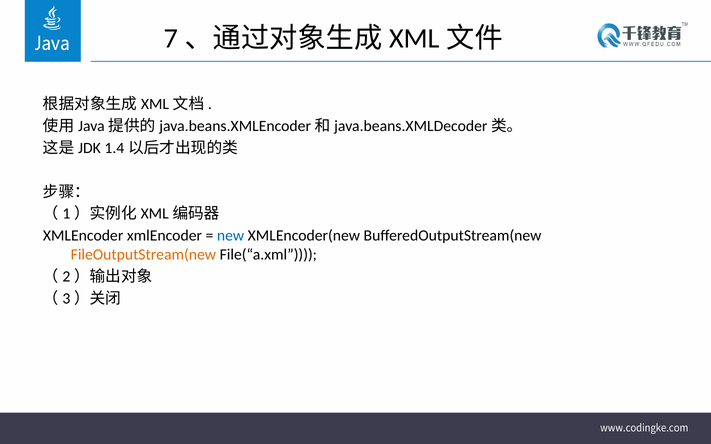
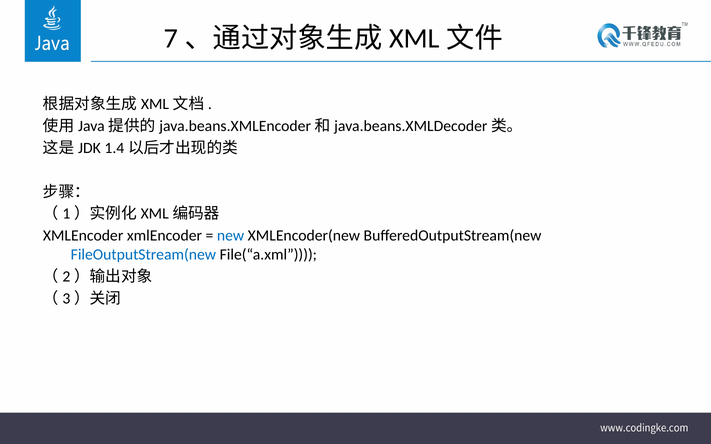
FileOutputStream(new colour: orange -> blue
